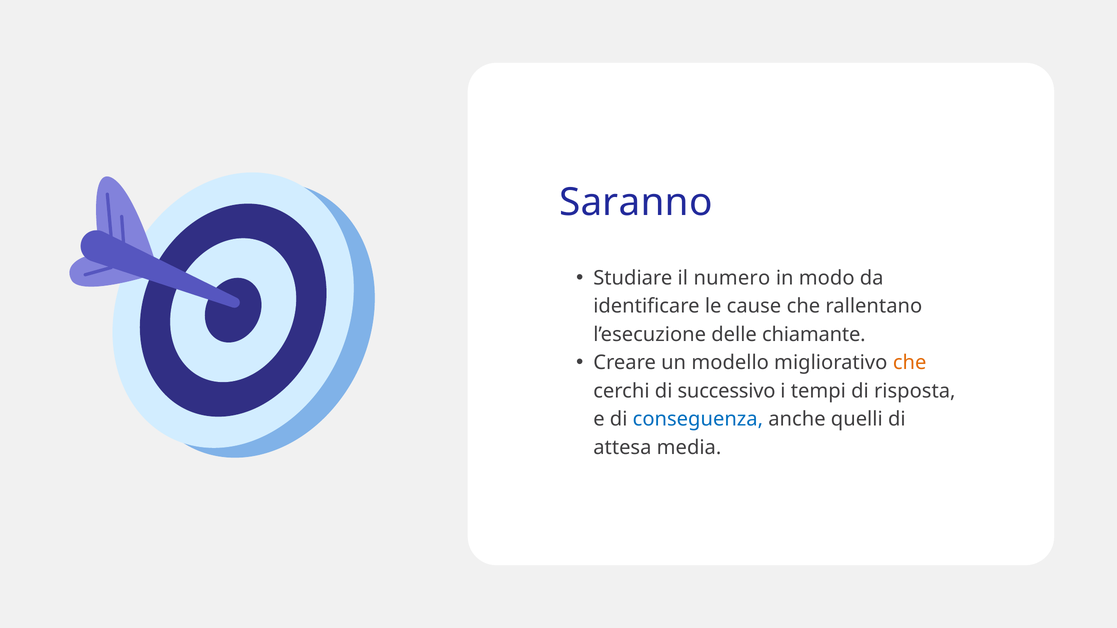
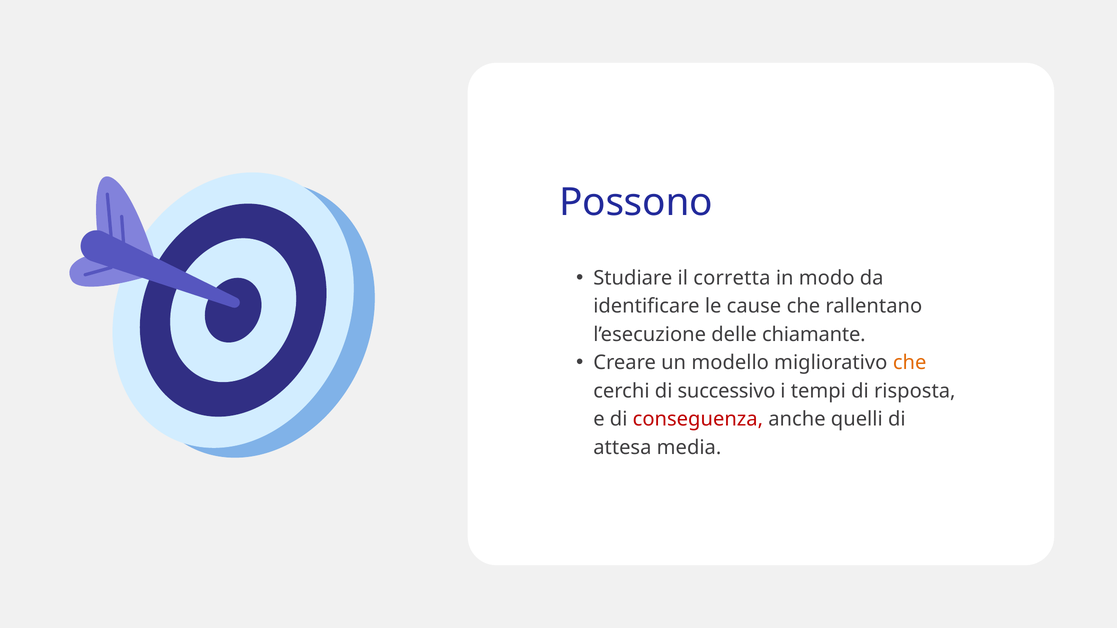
Saranno: Saranno -> Possono
numero: numero -> corretta
conseguenza colour: blue -> red
